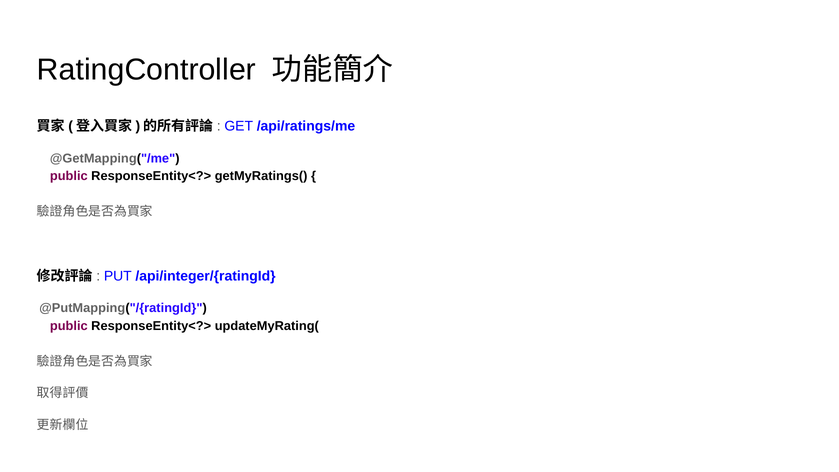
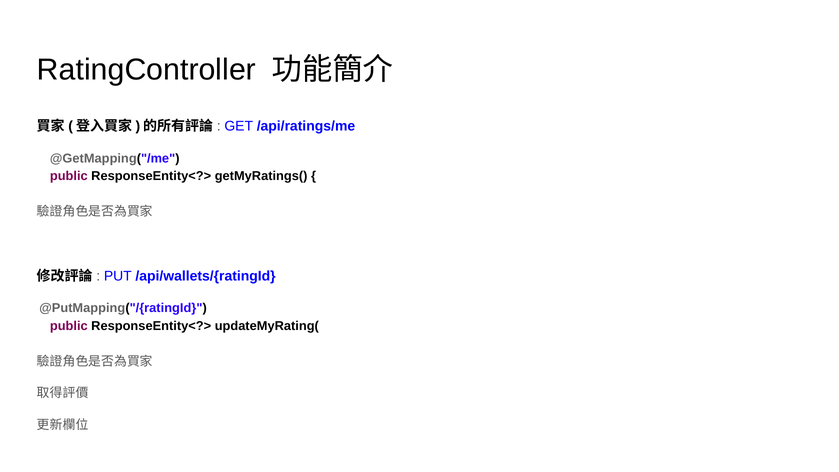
/api/integer/{ratingId: /api/integer/{ratingId -> /api/wallets/{ratingId
